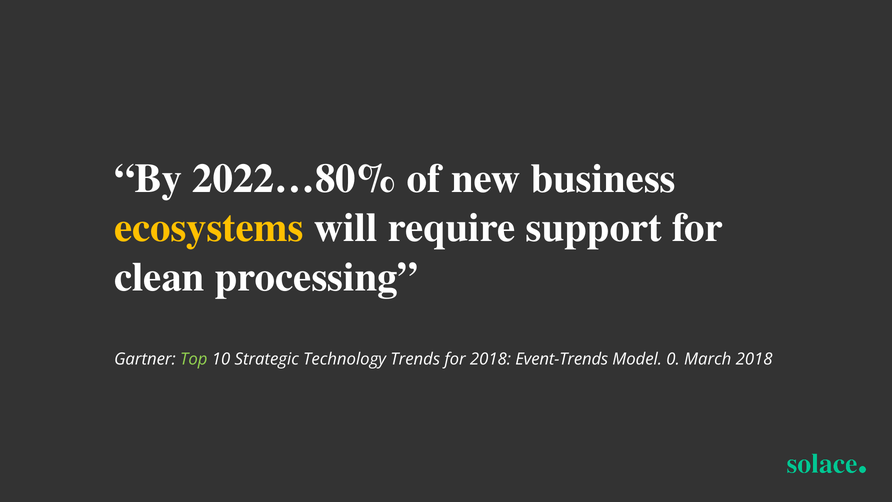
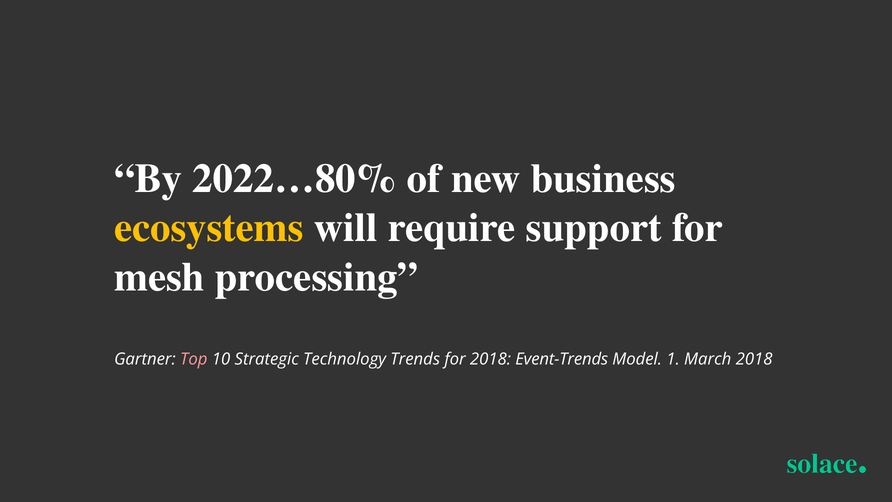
clean: clean -> mesh
Top colour: light green -> pink
0: 0 -> 1
